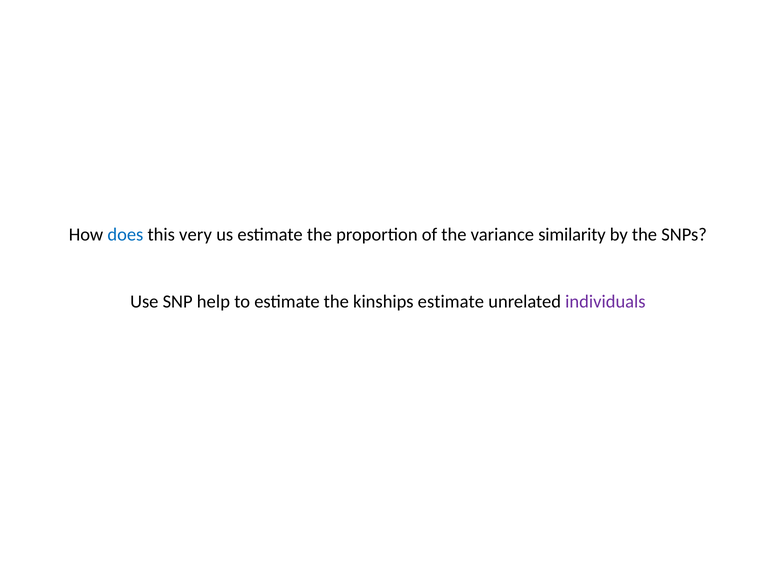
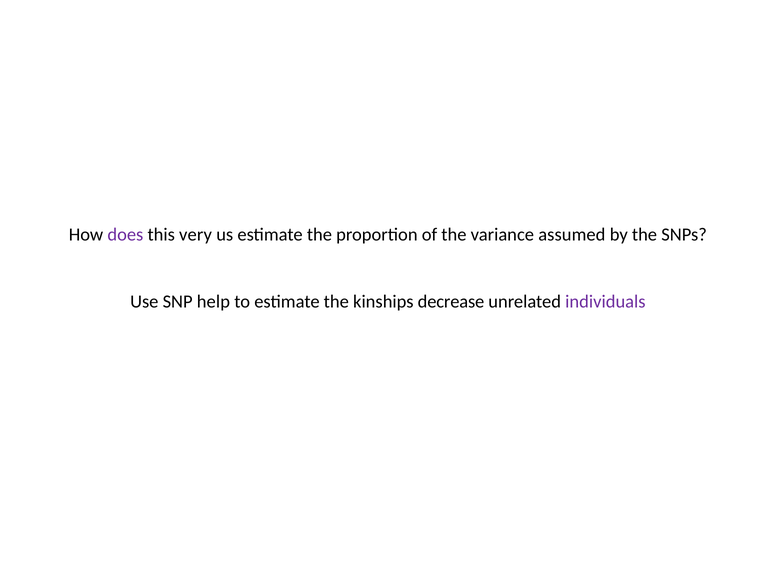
does colour: blue -> purple
similarity: similarity -> assumed
kinships estimate: estimate -> decrease
